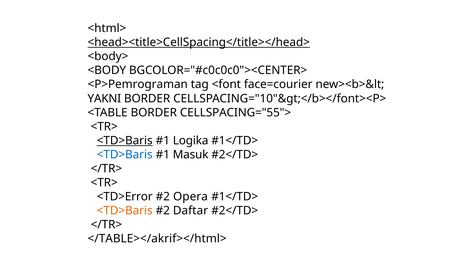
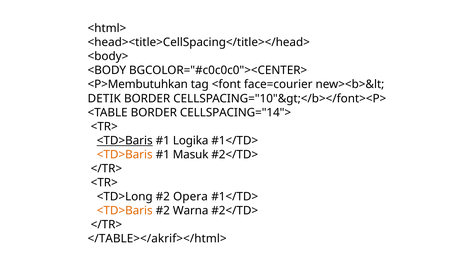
<head><title>CellSpacing</title></head> underline: present -> none
<P>Pemrograman: <P>Pemrograman -> <P>Membutuhkan
YAKNI: YAKNI -> DETIK
CELLSPACING="55">: CELLSPACING="55"> -> CELLSPACING="14">
<TD>Baris at (125, 154) colour: blue -> orange
<TD>Error: <TD>Error -> <TD>Long
Daftar: Daftar -> Warna
